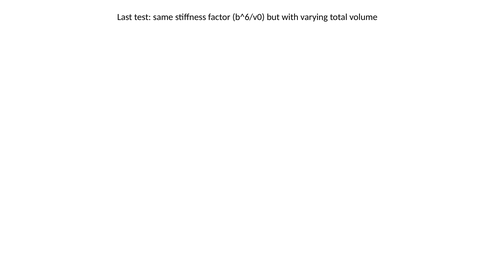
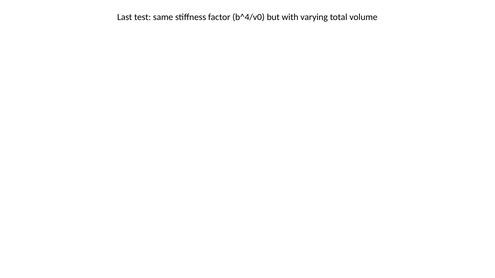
b^6/v0: b^6/v0 -> b^4/v0
